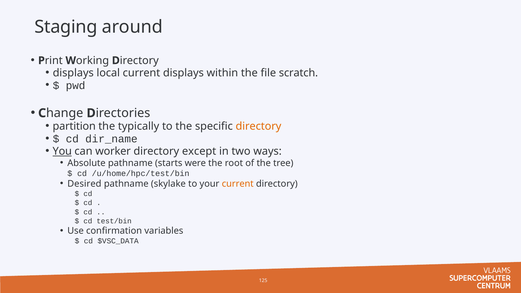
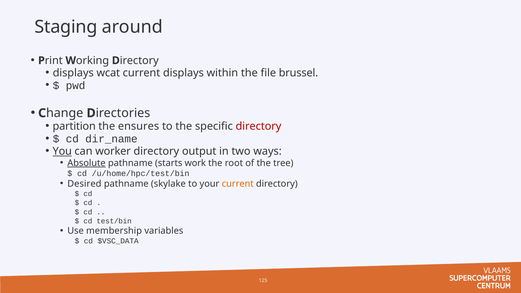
local: local -> wcat
scratch: scratch -> brussel
typically: typically -> ensures
directory at (259, 126) colour: orange -> red
except: except -> output
Absolute underline: none -> present
were: were -> work
confirmation: confirmation -> membership
